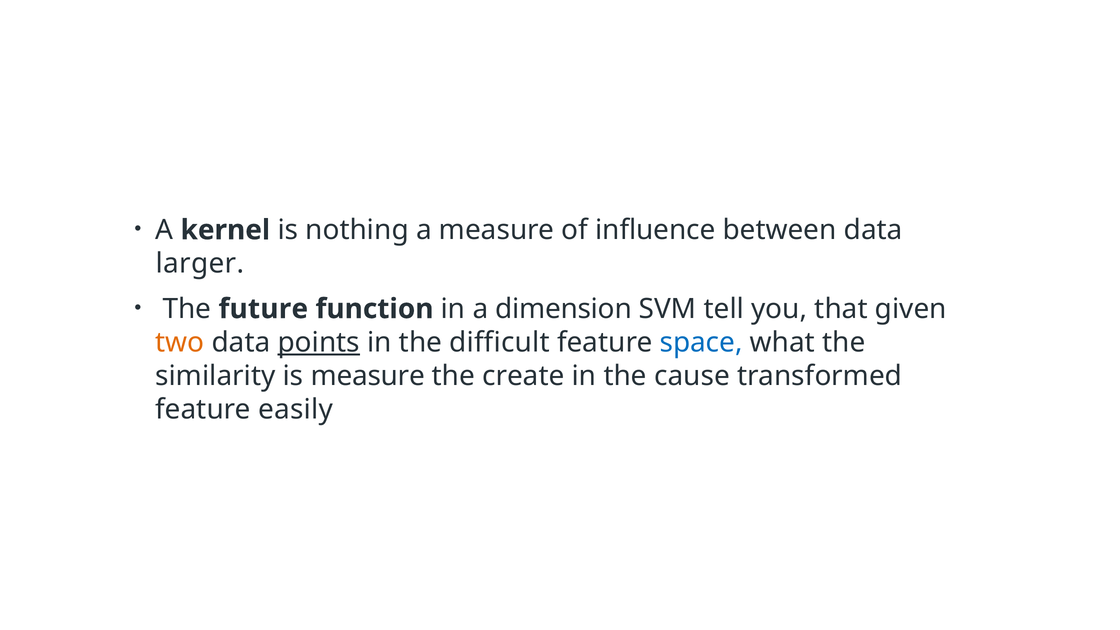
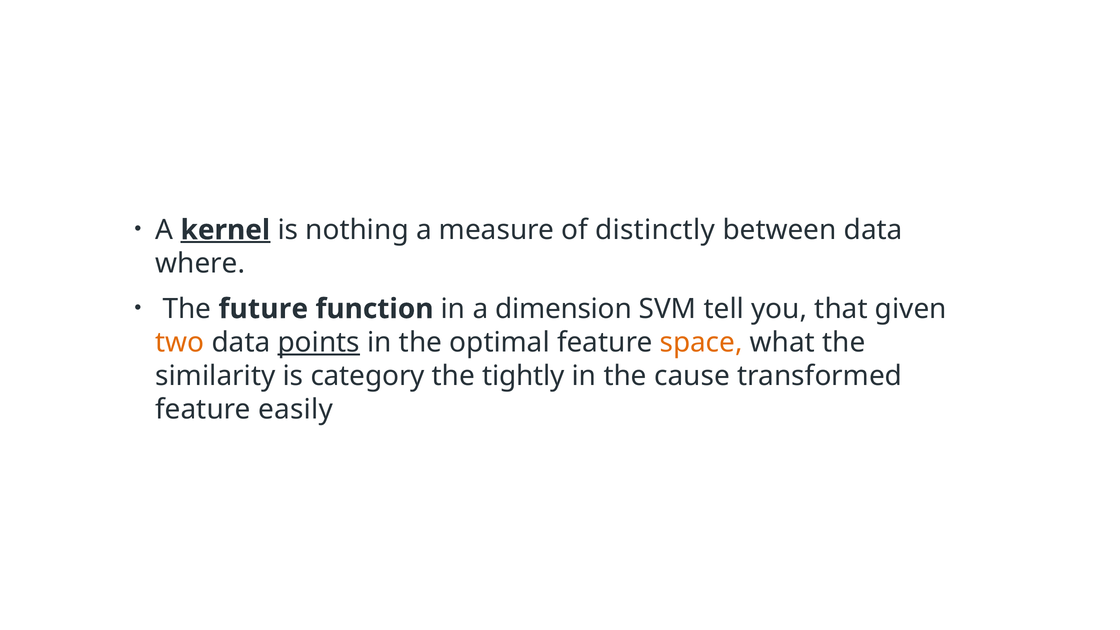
kernel underline: none -> present
influence: influence -> distinctly
larger: larger -> where
difficult: difficult -> optimal
space colour: blue -> orange
is measure: measure -> category
create: create -> tightly
